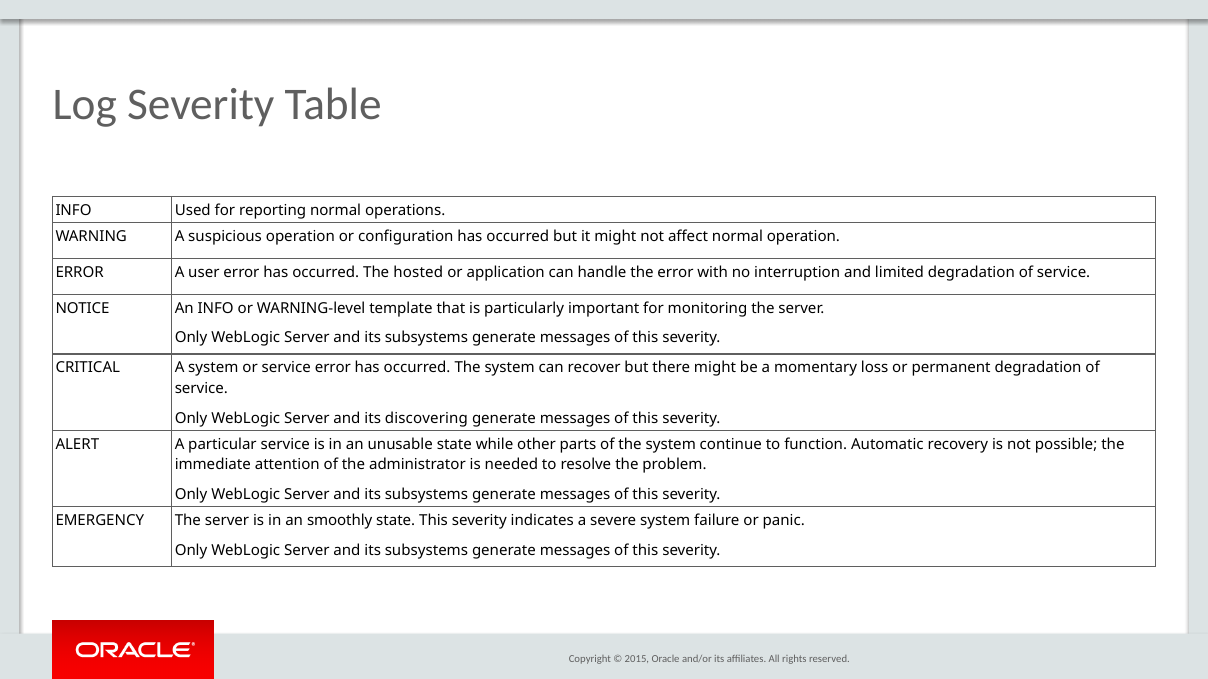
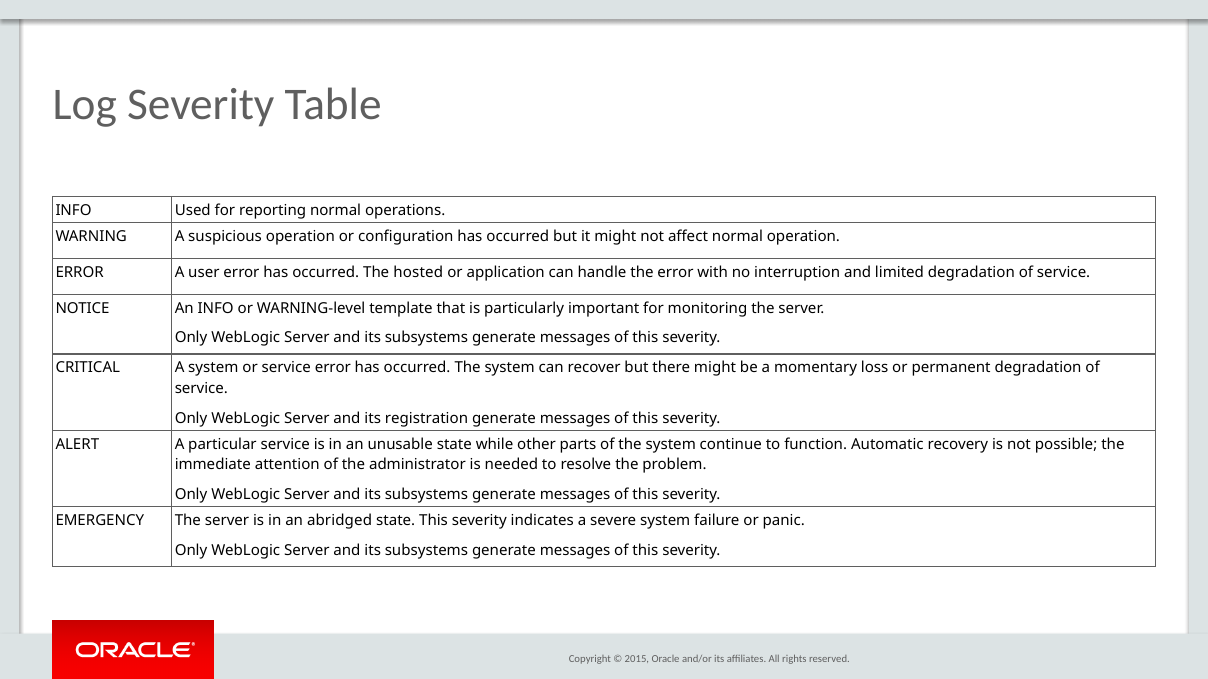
discovering: discovering -> registration
smoothly: smoothly -> abridged
